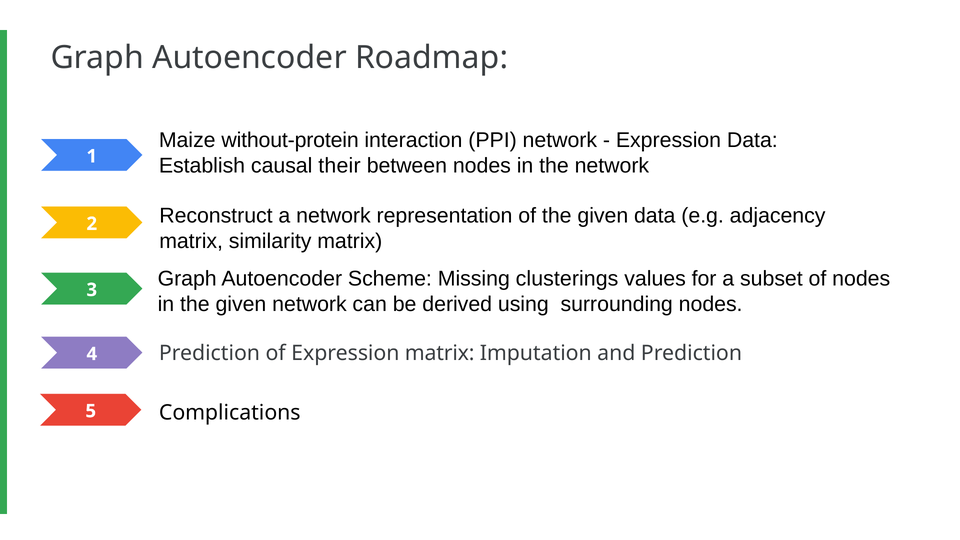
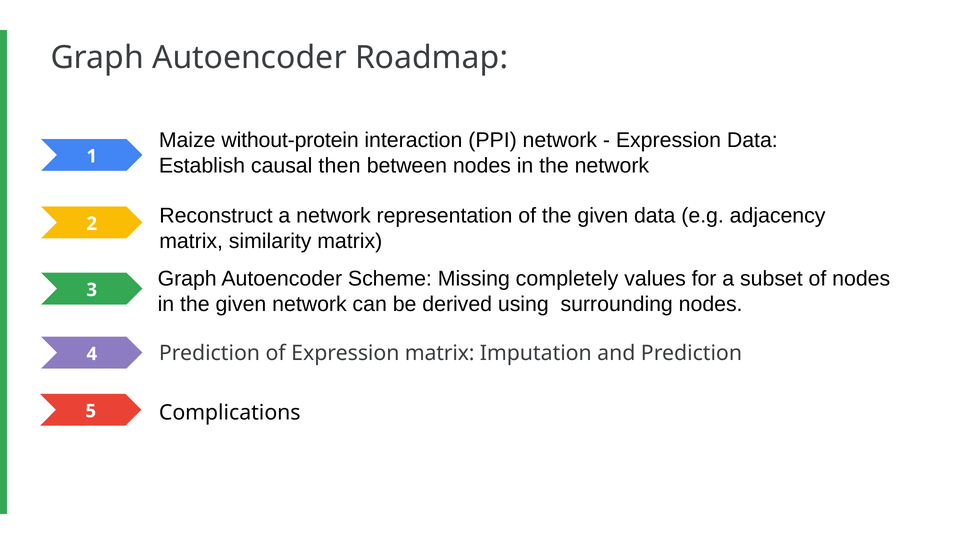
their: their -> then
clusterings: clusterings -> completely
